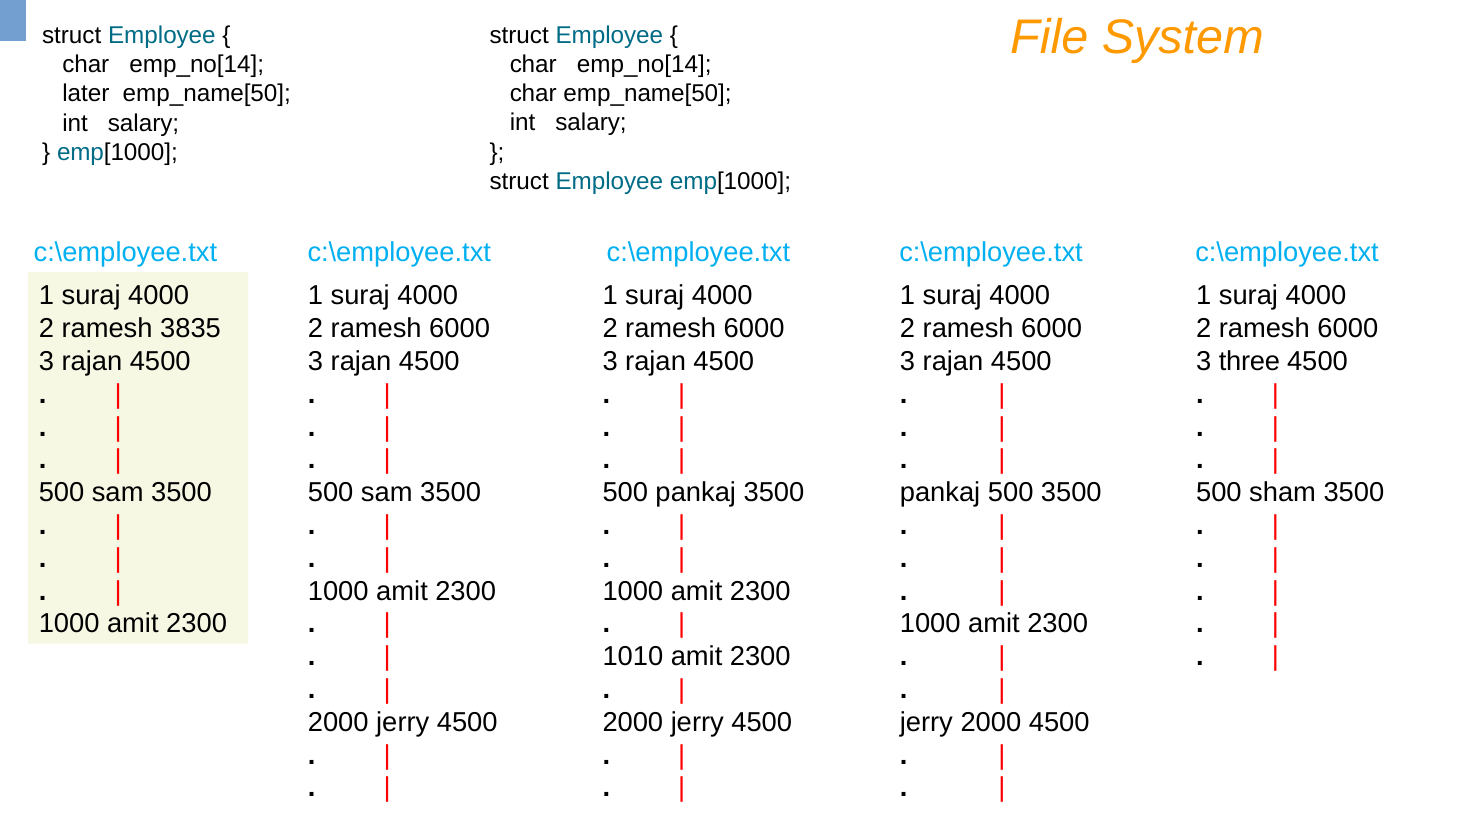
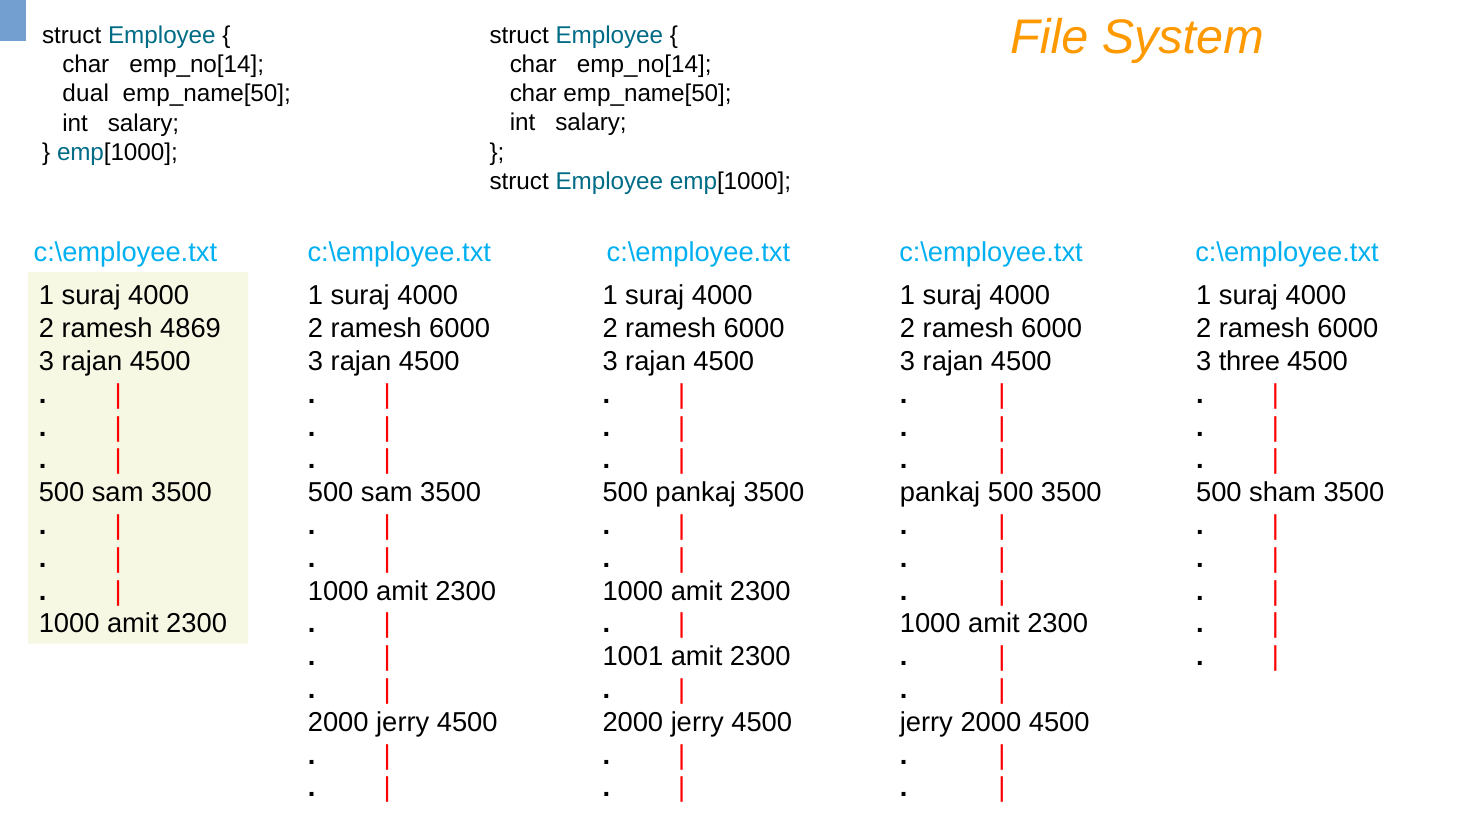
later: later -> dual
3835: 3835 -> 4869
1010: 1010 -> 1001
